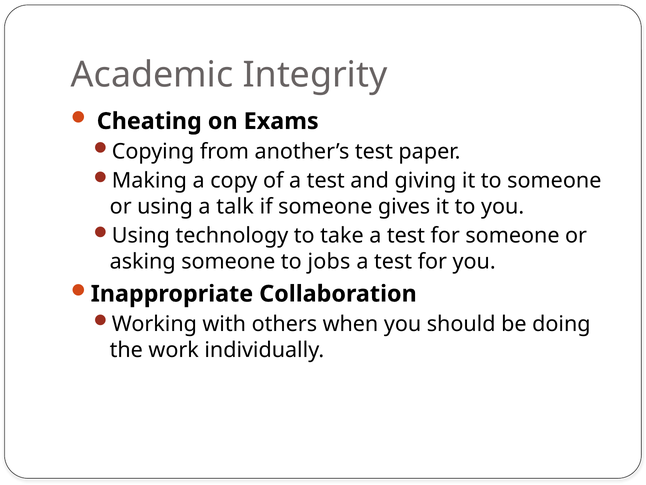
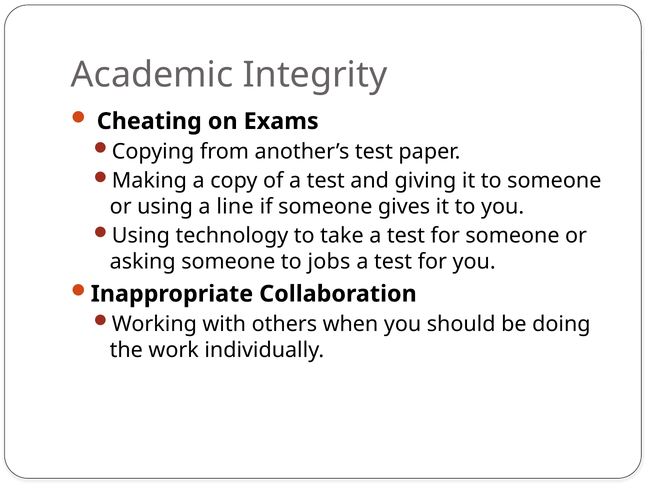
talk: talk -> line
